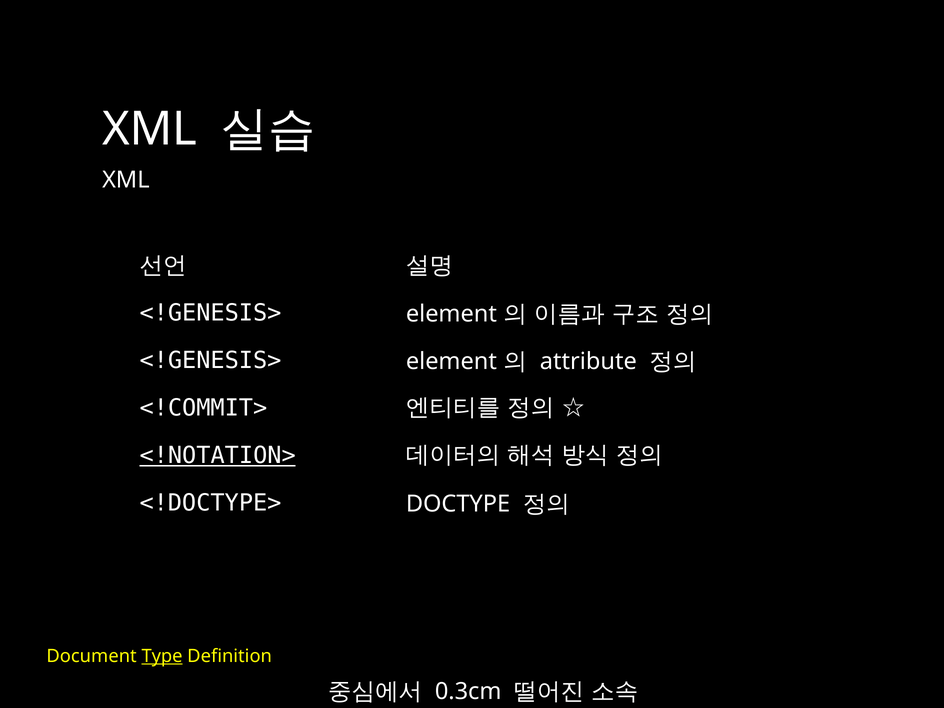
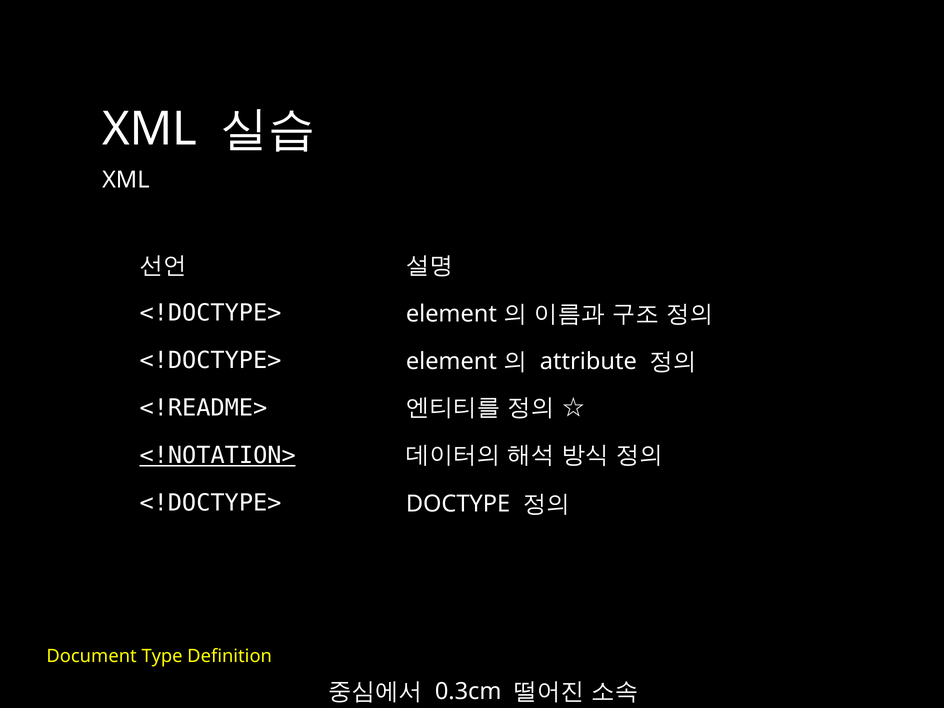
<!GENESIS> at (210, 313): <!GENESIS> -> <!DOCTYPE>
<!GENESIS> at (210, 361): <!GENESIS> -> <!DOCTYPE>
<!COMMIT>: <!COMMIT> -> <!README>
Type underline: present -> none
